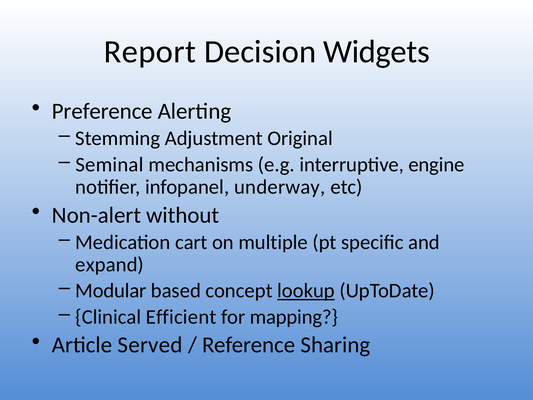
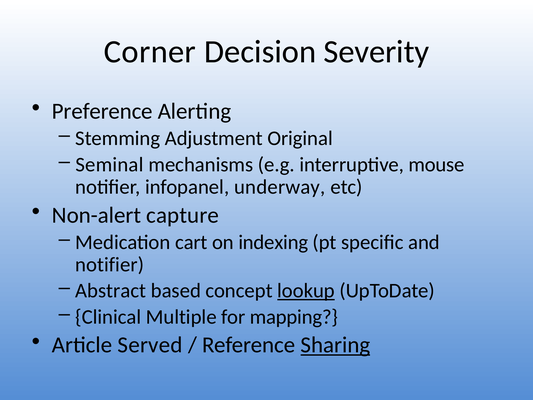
Report: Report -> Corner
Widgets: Widgets -> Severity
engine: engine -> mouse
without: without -> capture
multiple: multiple -> indexing
expand at (110, 264): expand -> notifier
Modular: Modular -> Abstract
Efficient: Efficient -> Multiple
Sharing underline: none -> present
